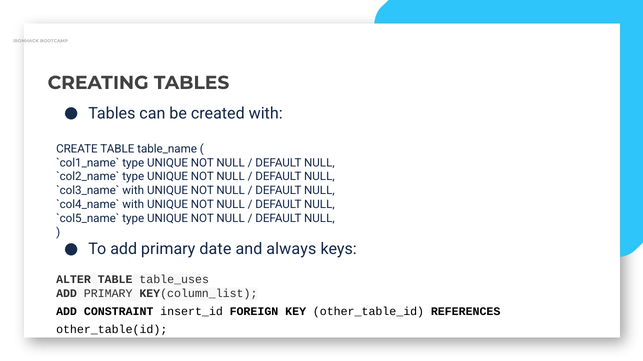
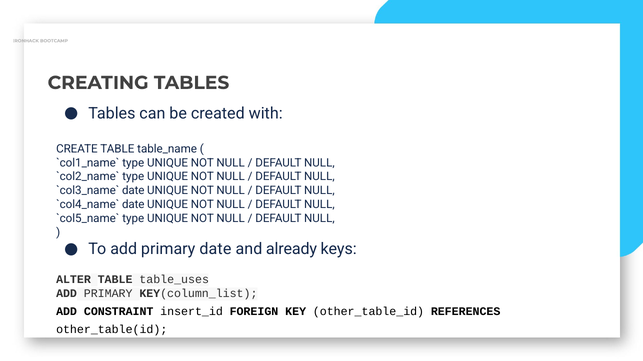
with at (133, 191): with -> date
with at (133, 205): with -> date
always: always -> already
